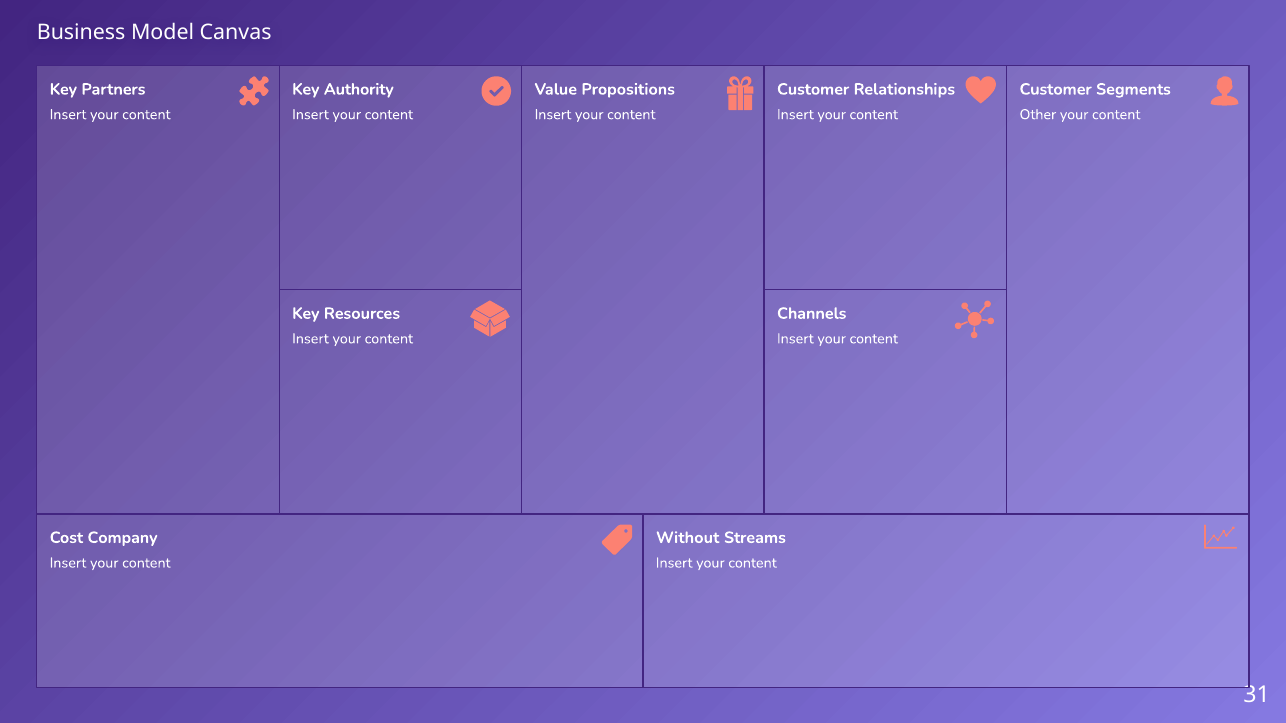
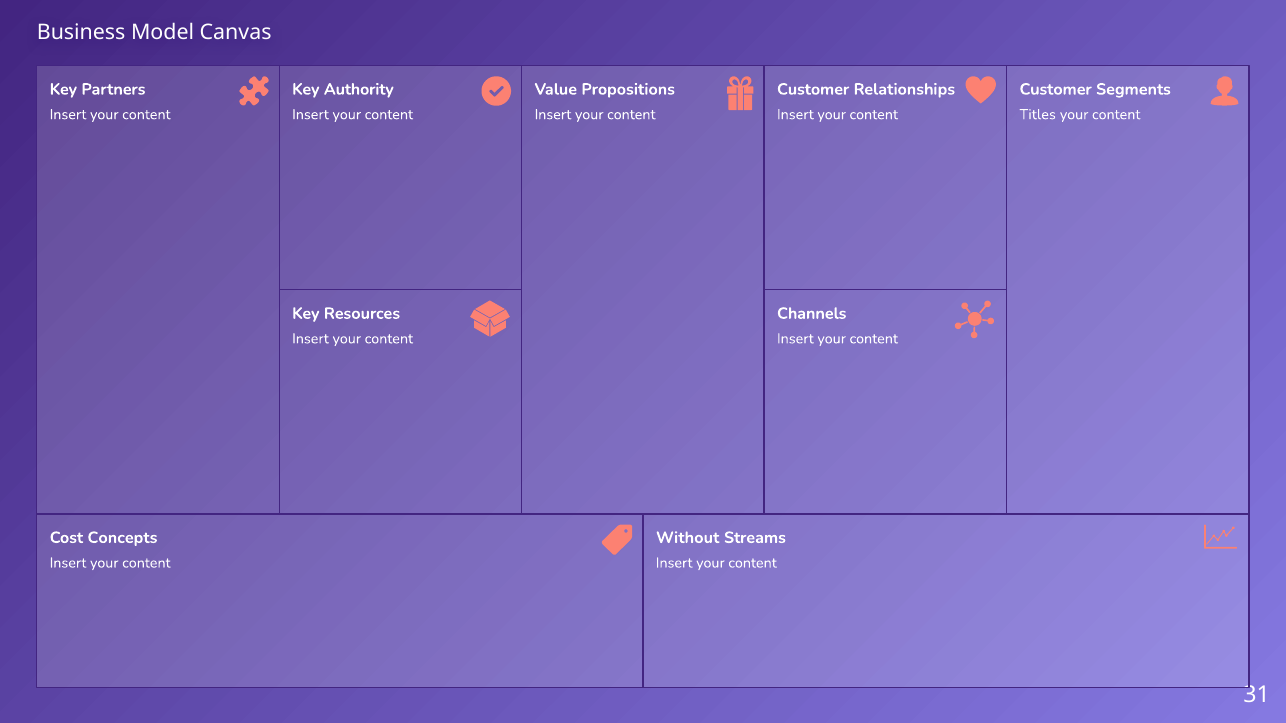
Other: Other -> Titles
Company: Company -> Concepts
